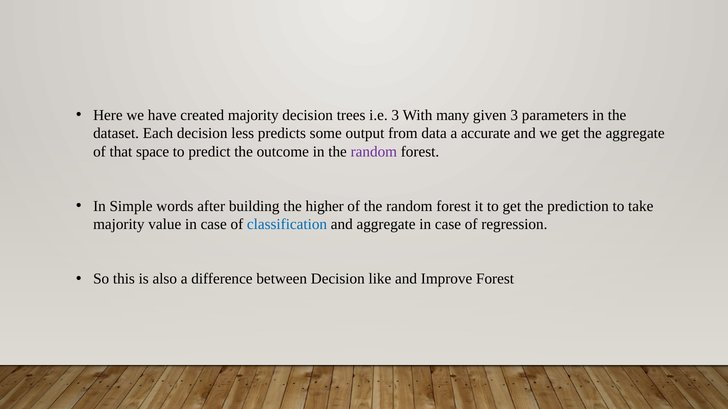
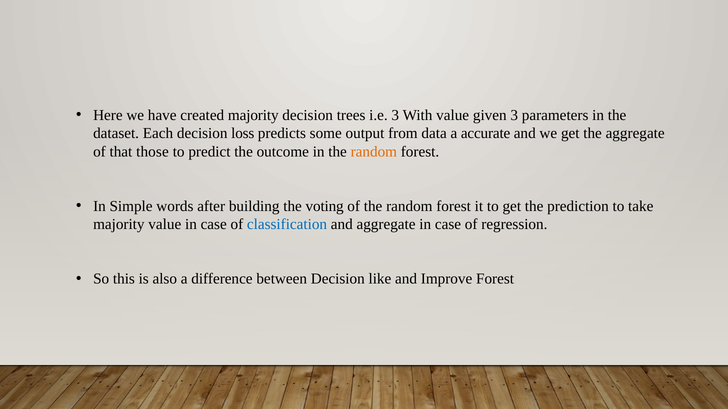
With many: many -> value
less: less -> loss
space: space -> those
random at (374, 152) colour: purple -> orange
higher: higher -> voting
